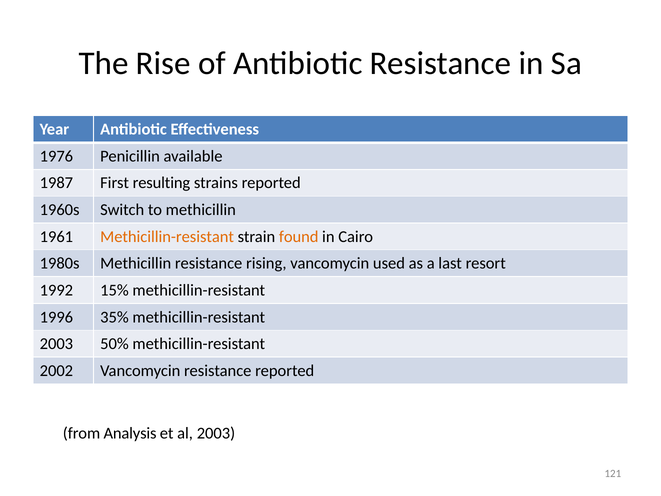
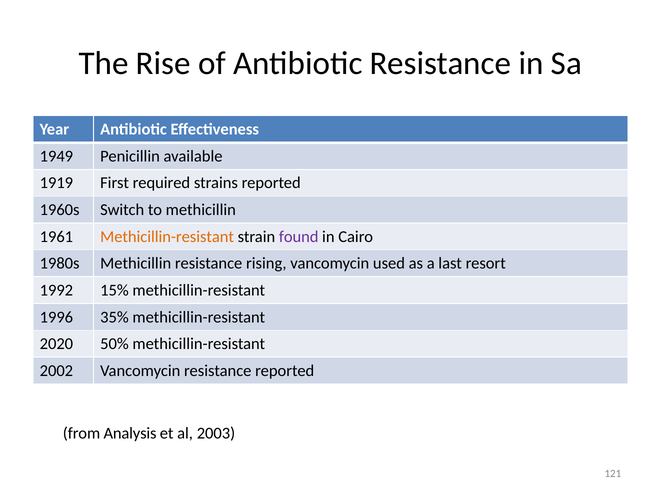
1976: 1976 -> 1949
1987: 1987 -> 1919
resulting: resulting -> required
found colour: orange -> purple
2003 at (56, 344): 2003 -> 2020
